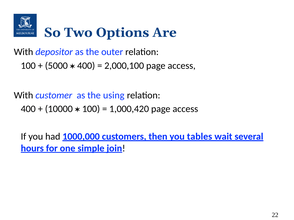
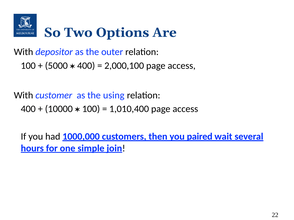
1,000,420: 1,000,420 -> 1,010,400
tables: tables -> paired
